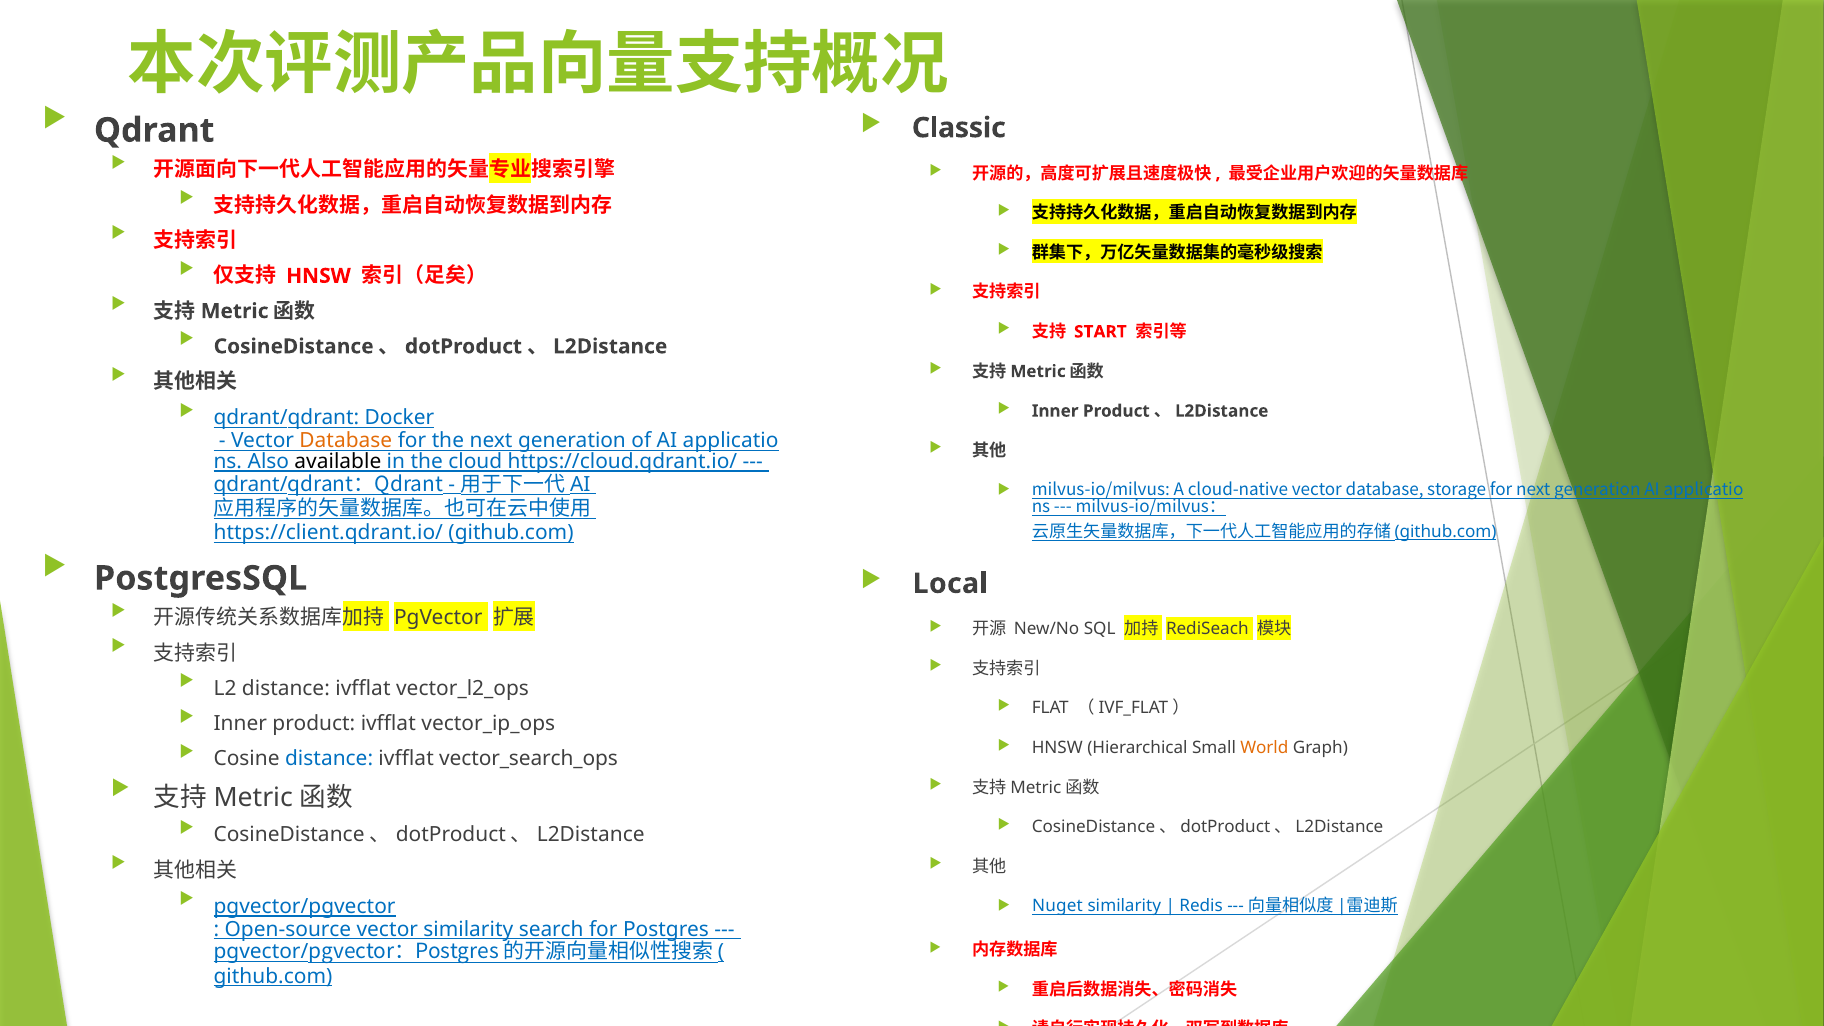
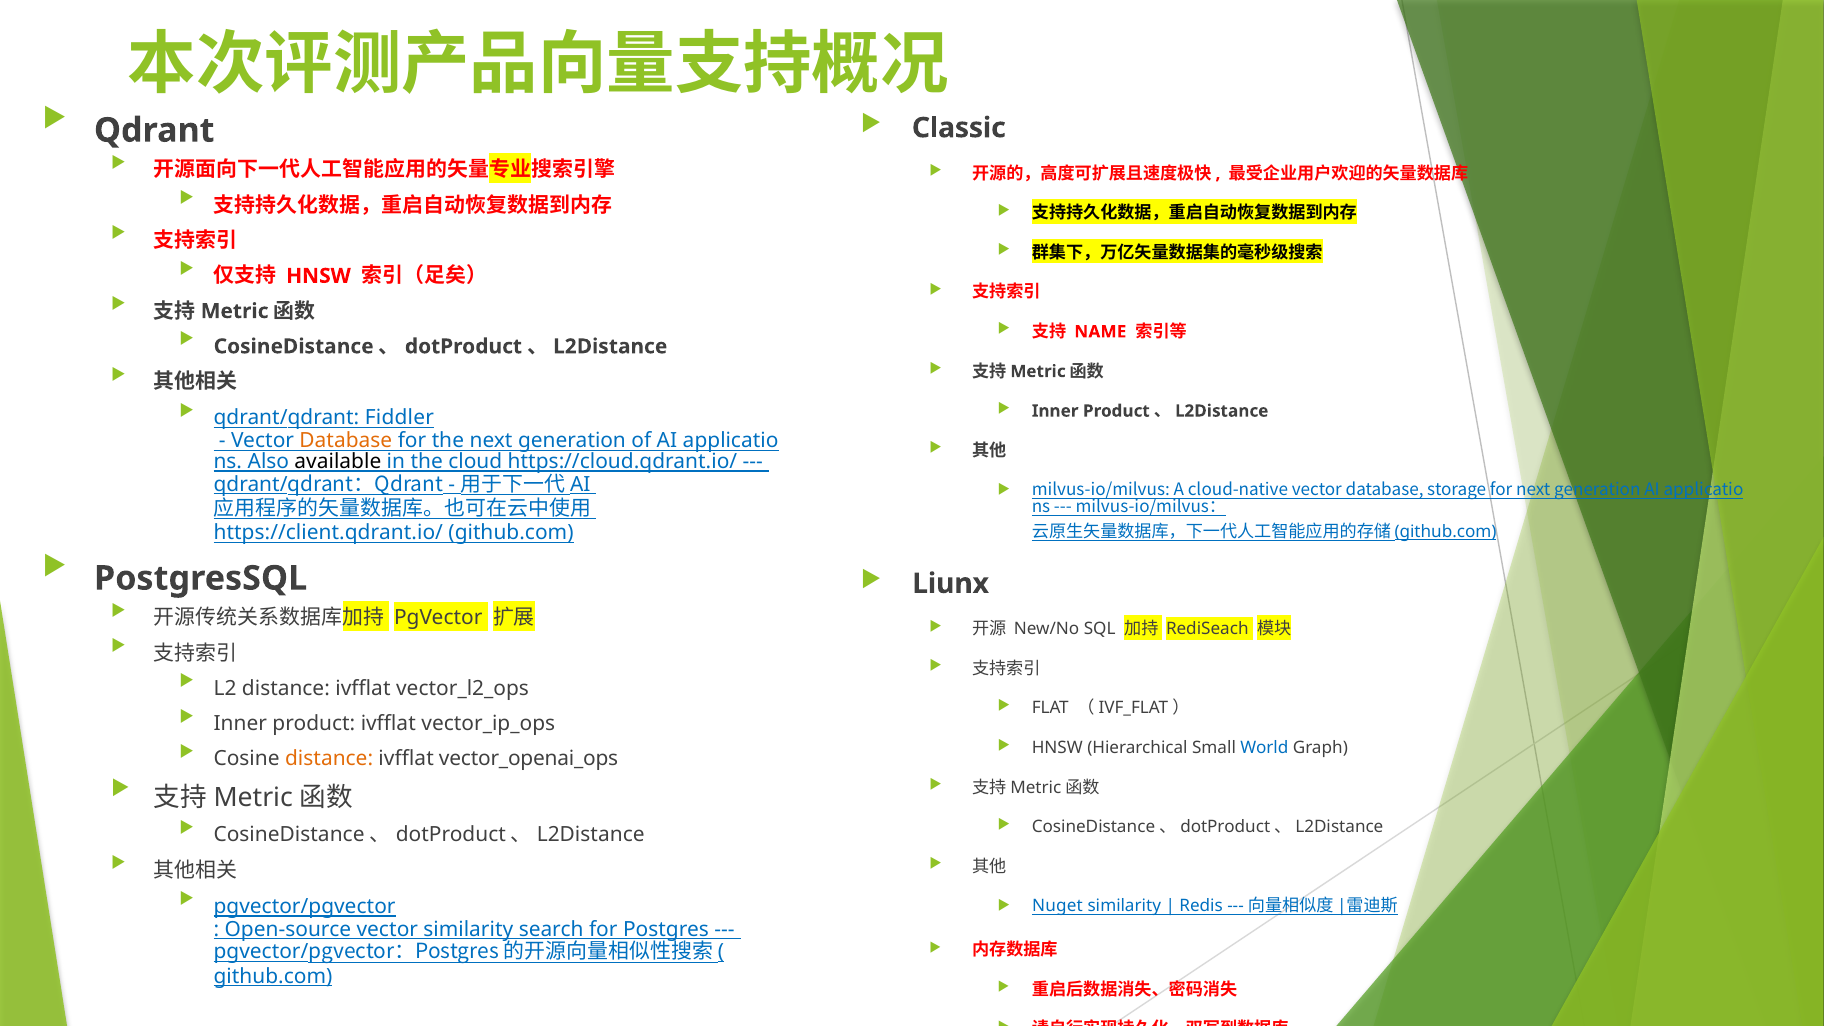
START: START -> NAME
Docker: Docker -> Fiddler
Local: Local -> Liunx
World colour: orange -> blue
distance at (329, 759) colour: blue -> orange
vector_search_ops: vector_search_ops -> vector_openai_ops
